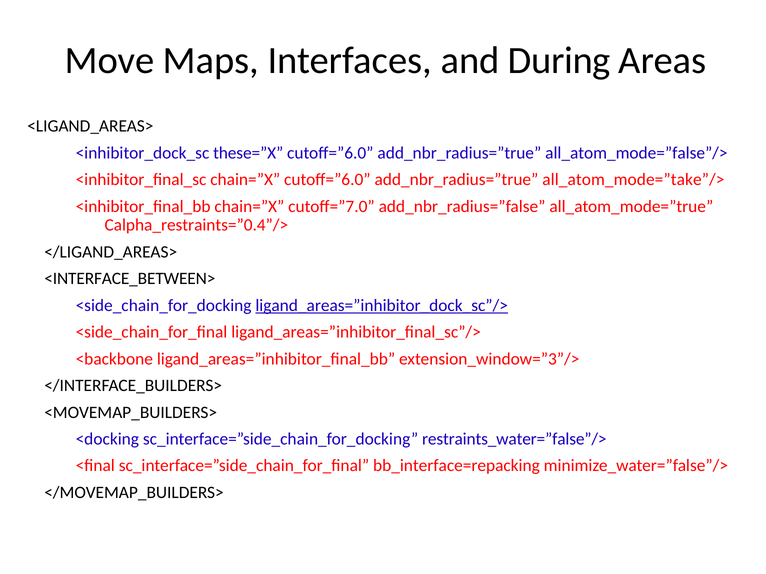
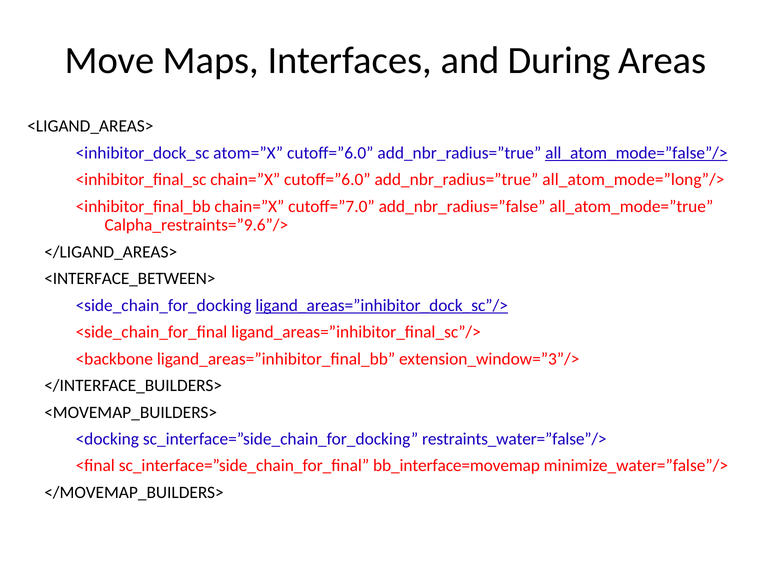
these=”X: these=”X -> atom=”X
all_atom_mode=”false”/> underline: none -> present
all_atom_mode=”take”/>: all_atom_mode=”take”/> -> all_atom_mode=”long”/>
Calpha_restraints=”0.4”/>: Calpha_restraints=”0.4”/> -> Calpha_restraints=”9.6”/>
bb_interface=repacking: bb_interface=repacking -> bb_interface=movemap
